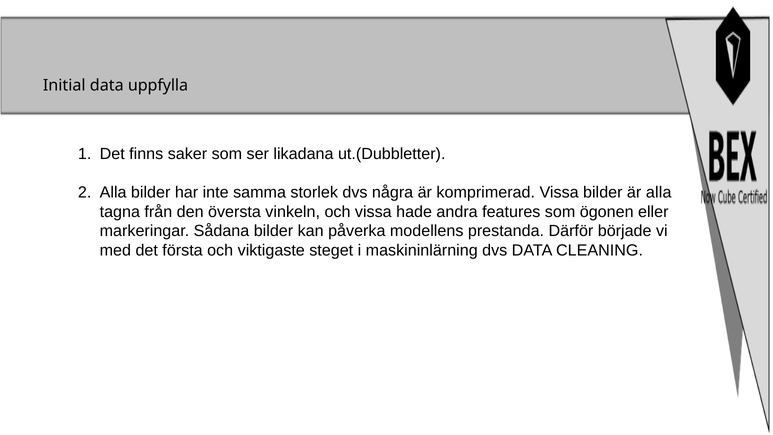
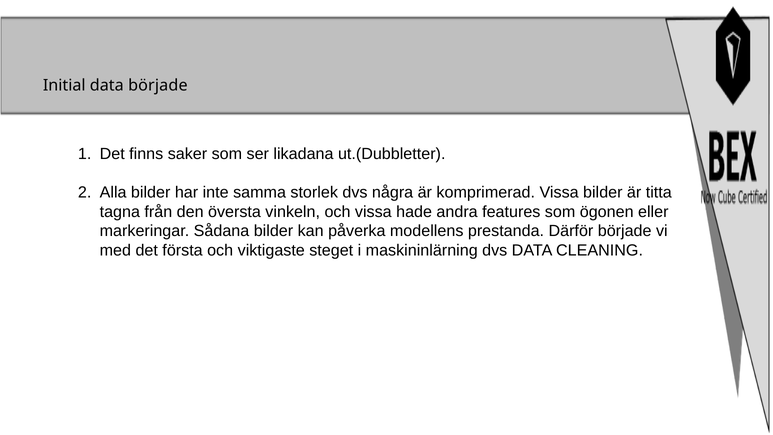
data uppfylla: uppfylla -> började
är alla: alla -> titta
